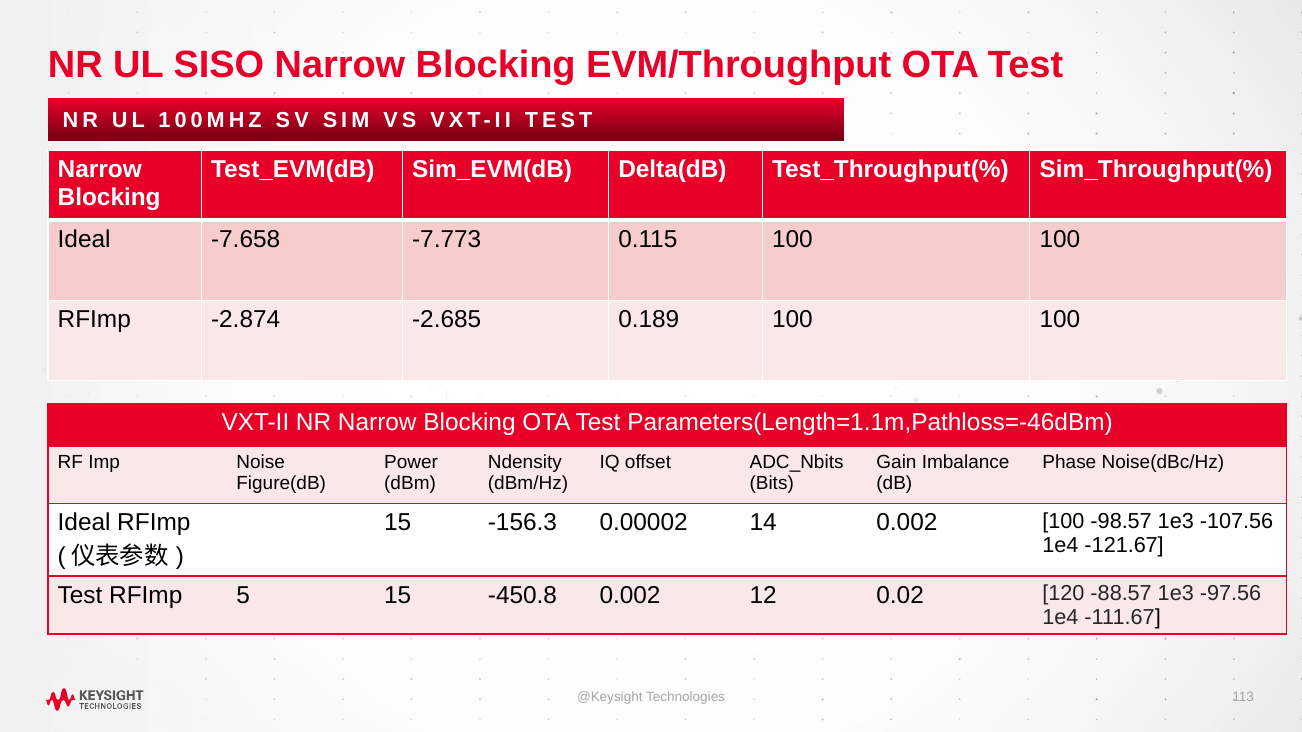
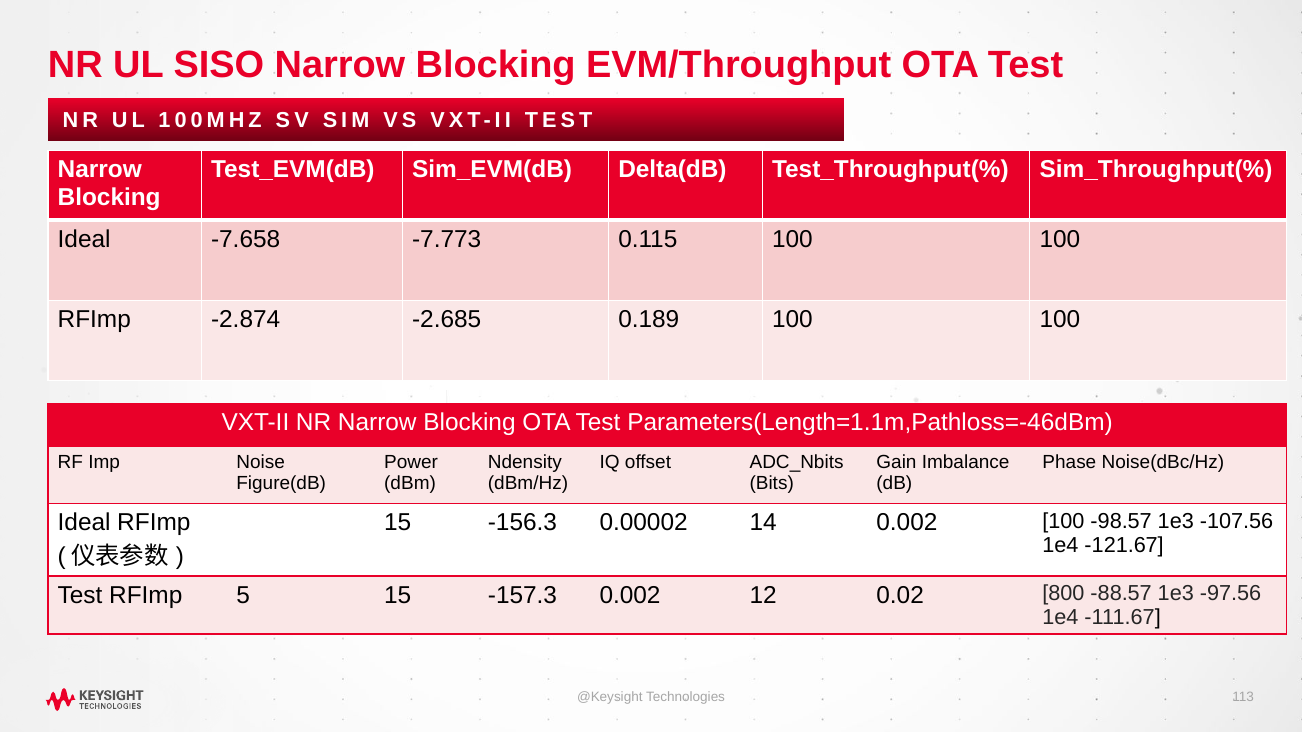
-450.8: -450.8 -> -157.3
120: 120 -> 800
